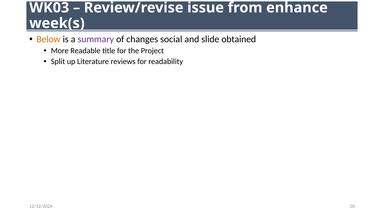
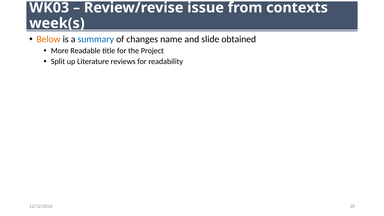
enhance: enhance -> contexts
summary colour: purple -> blue
social: social -> name
